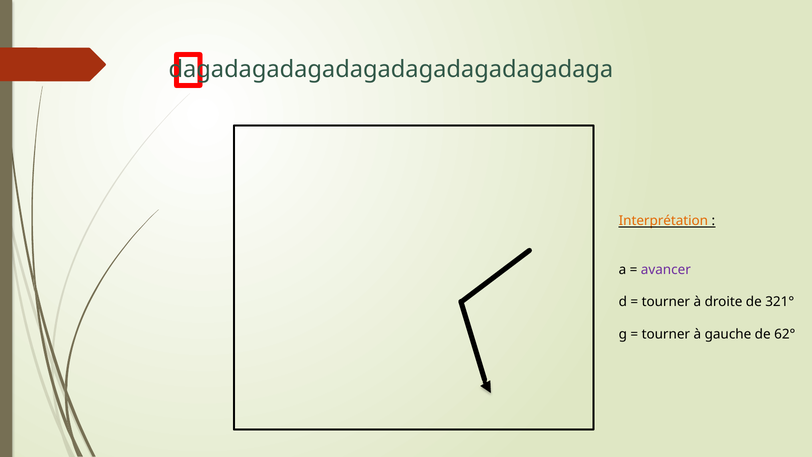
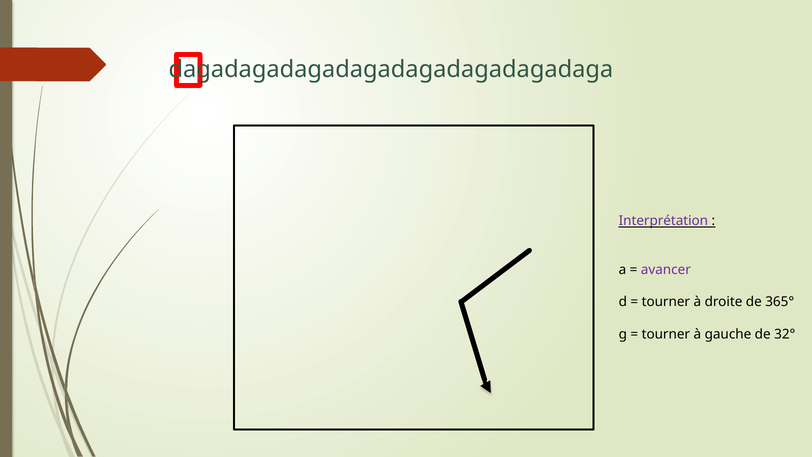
Interprétation colour: orange -> purple
321°: 321° -> 365°
62°: 62° -> 32°
